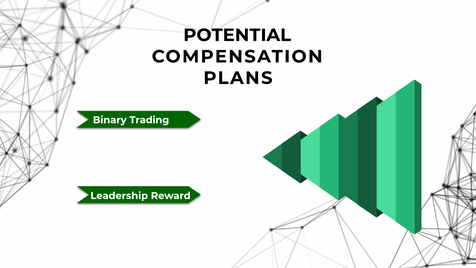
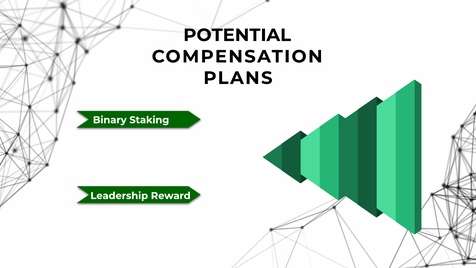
Trading: Trading -> Staking
